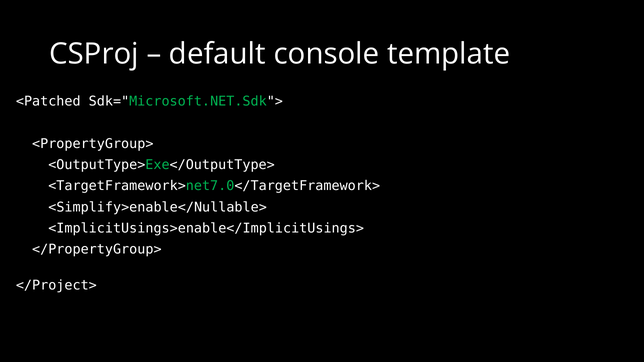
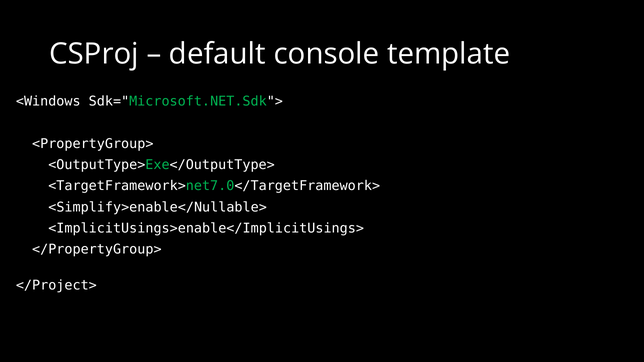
<Patched: <Patched -> <Windows
